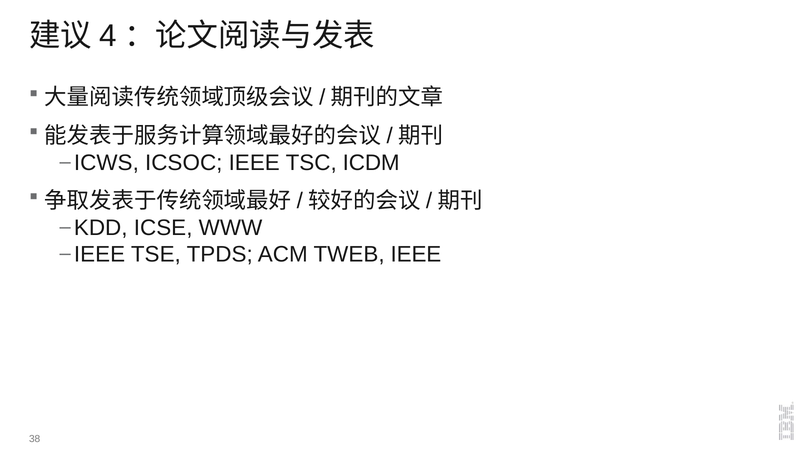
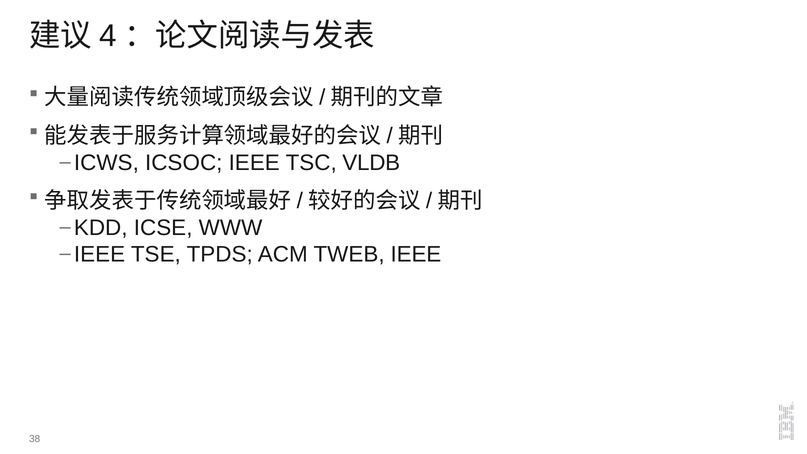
ICDM: ICDM -> VLDB
